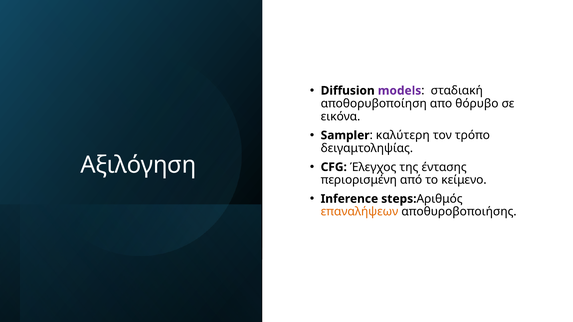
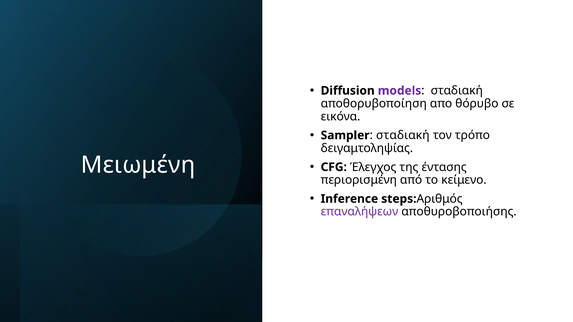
καλύτερη at (403, 135): καλύτερη -> σταδιακή
Αξιλόγηση: Αξιλόγηση -> Μειωμένη
επαναλήψεων colour: orange -> purple
